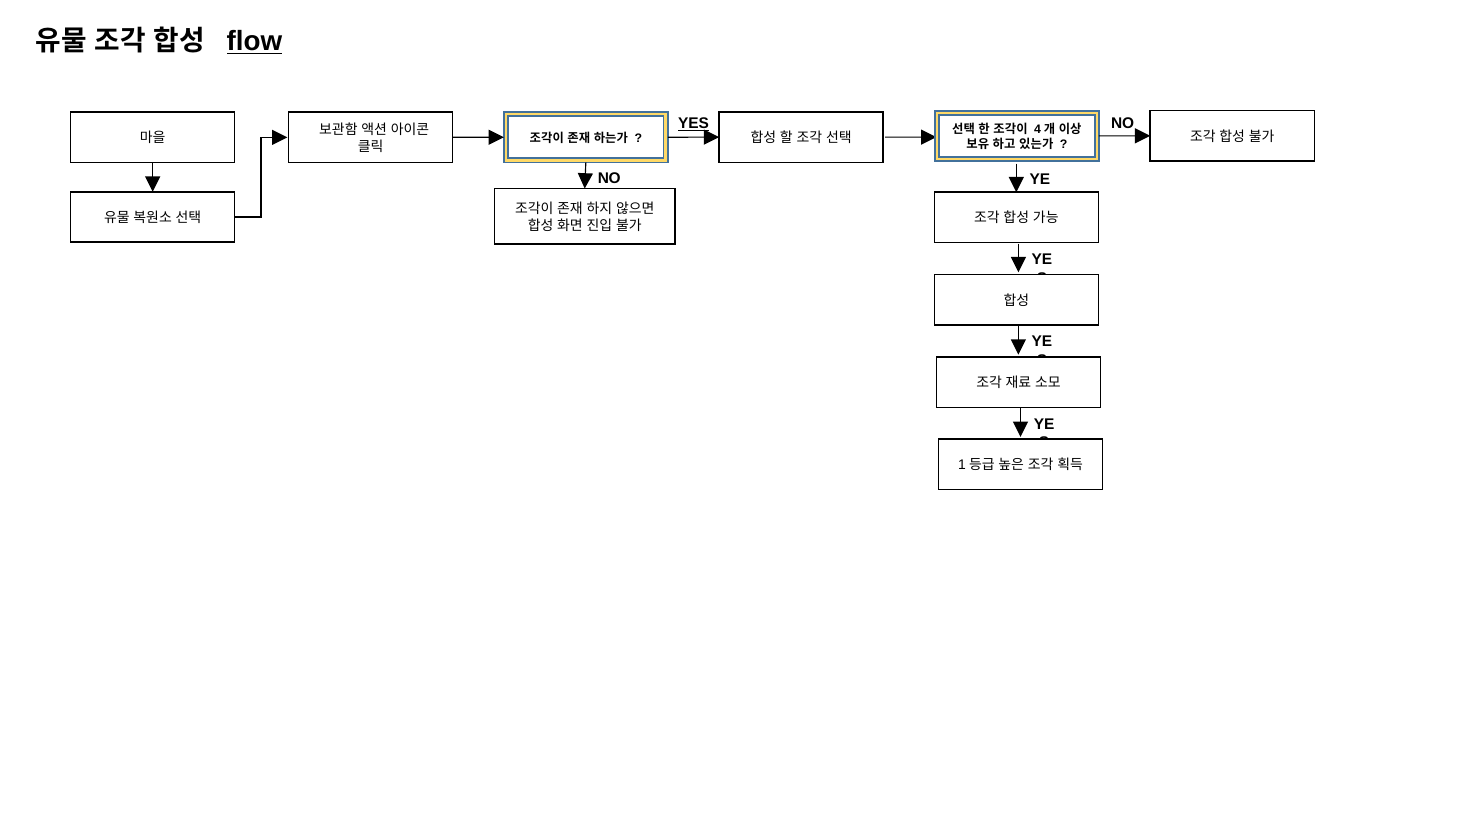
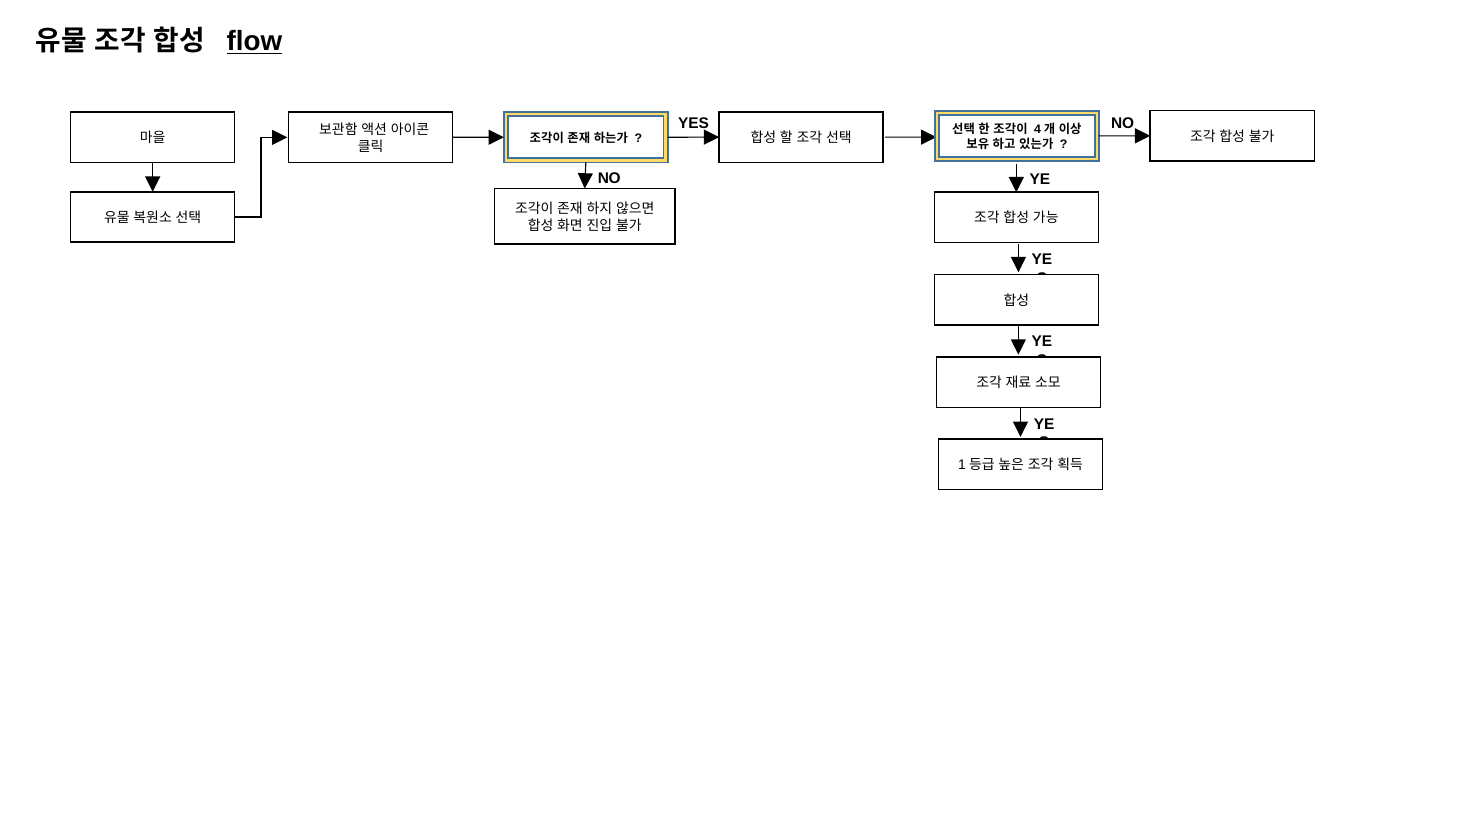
YES underline: present -> none
